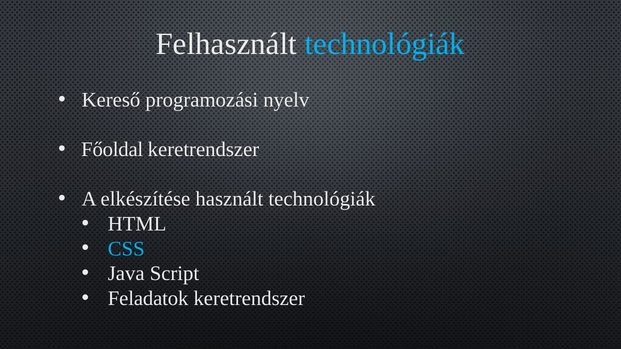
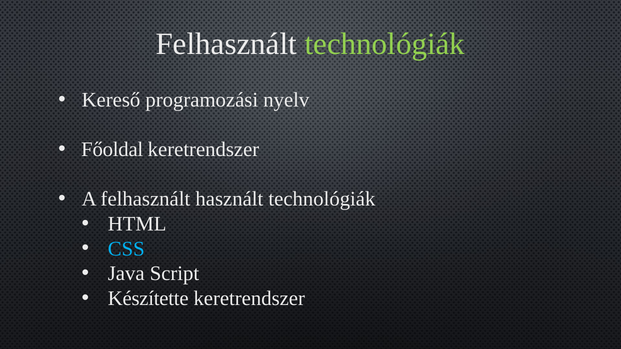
technológiák at (385, 44) colour: light blue -> light green
A elkészítése: elkészítése -> felhasznált
Feladatok: Feladatok -> Készítette
